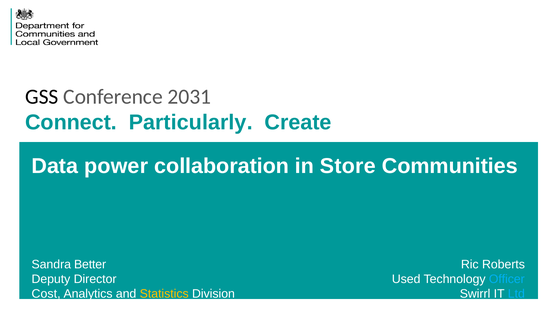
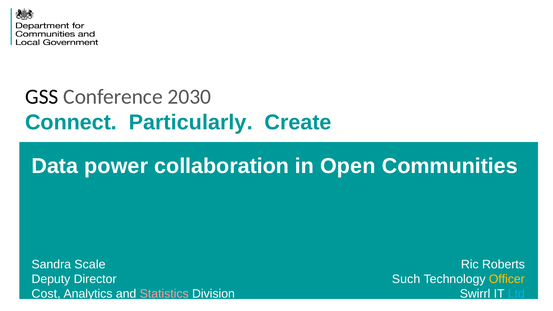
2031: 2031 -> 2030
Store: Store -> Open
Better: Better -> Scale
Used: Used -> Such
Officer colour: light blue -> yellow
Statistics colour: yellow -> pink
